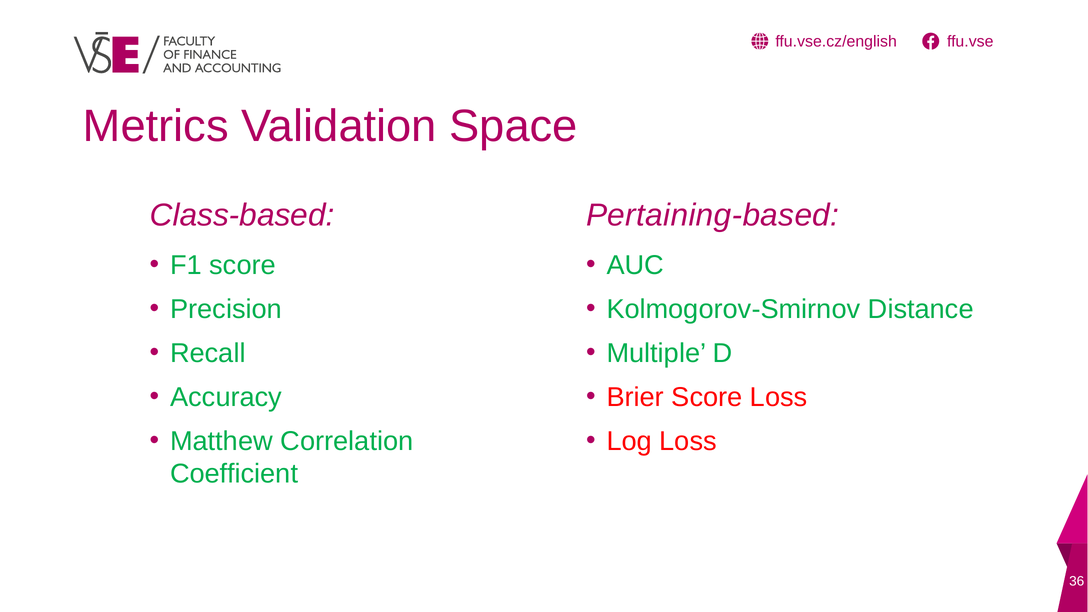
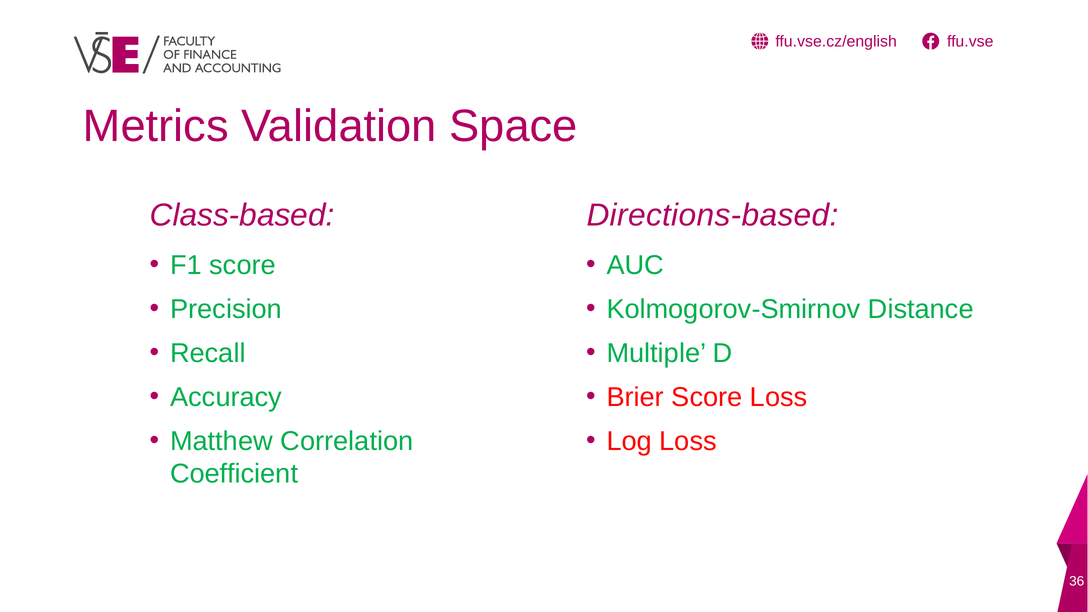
Pertaining-based: Pertaining-based -> Directions-based
